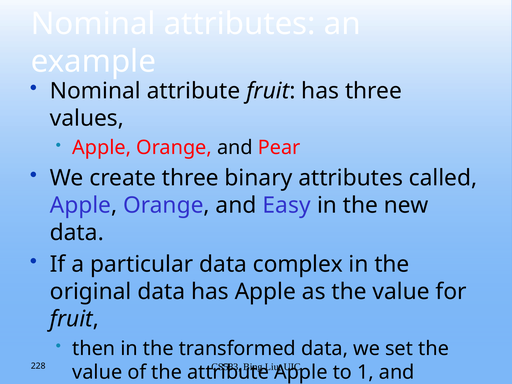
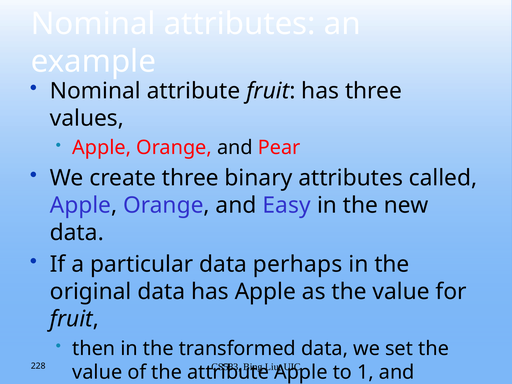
complex: complex -> perhaps
